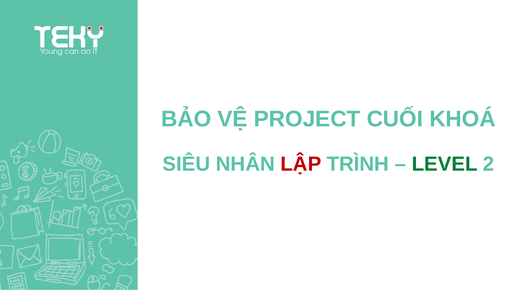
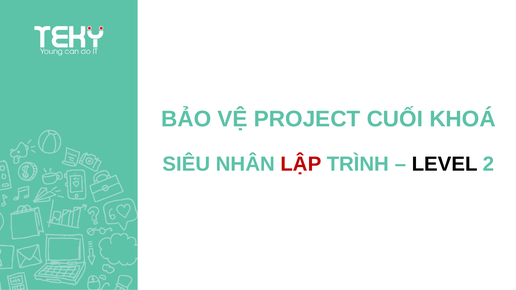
LEVEL colour: green -> black
